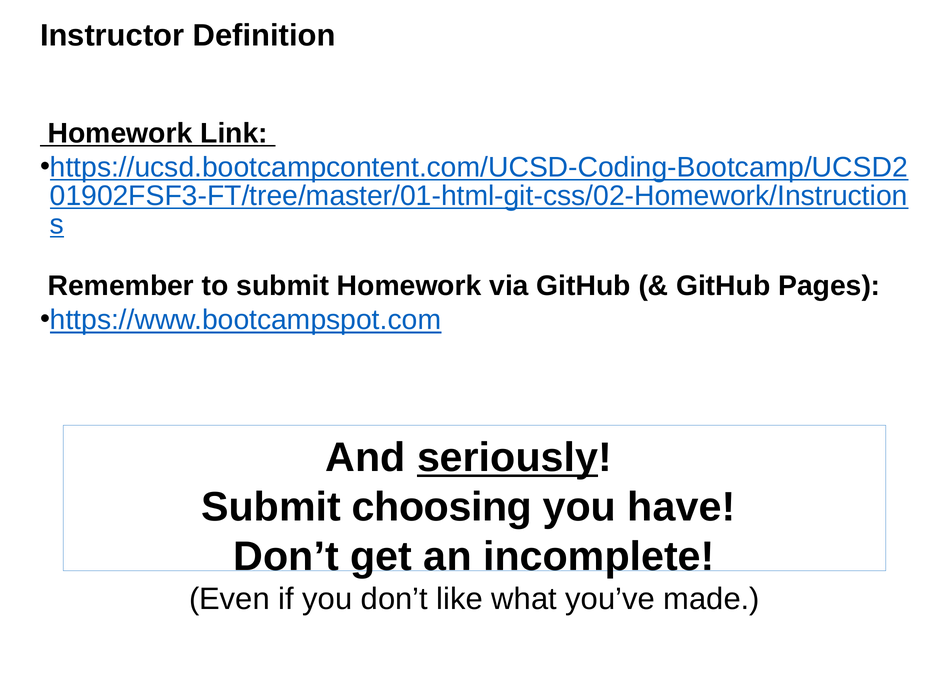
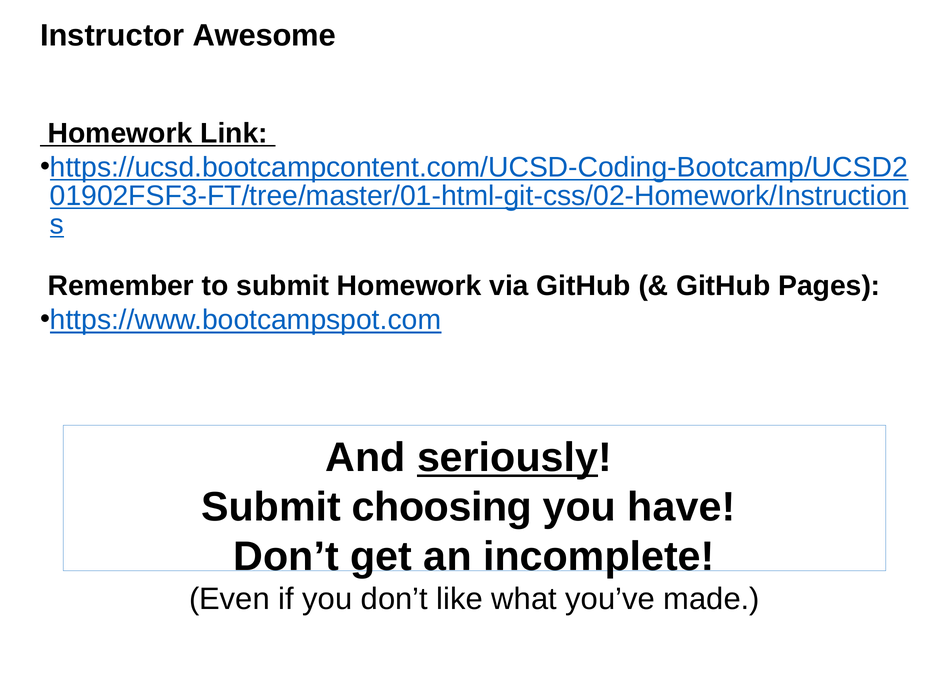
Definition: Definition -> Awesome
